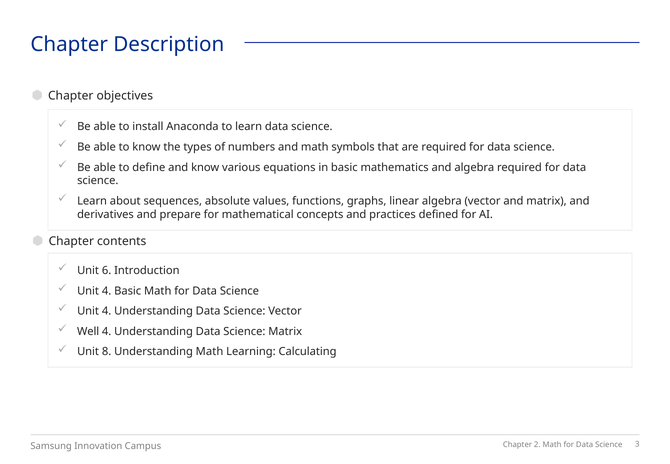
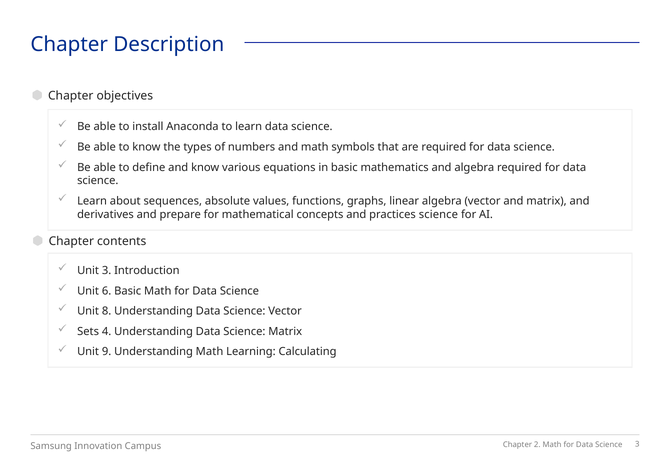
practices defined: defined -> science
Unit 6: 6 -> 3
4 at (107, 291): 4 -> 6
4 at (107, 311): 4 -> 8
Well: Well -> Sets
8: 8 -> 9
